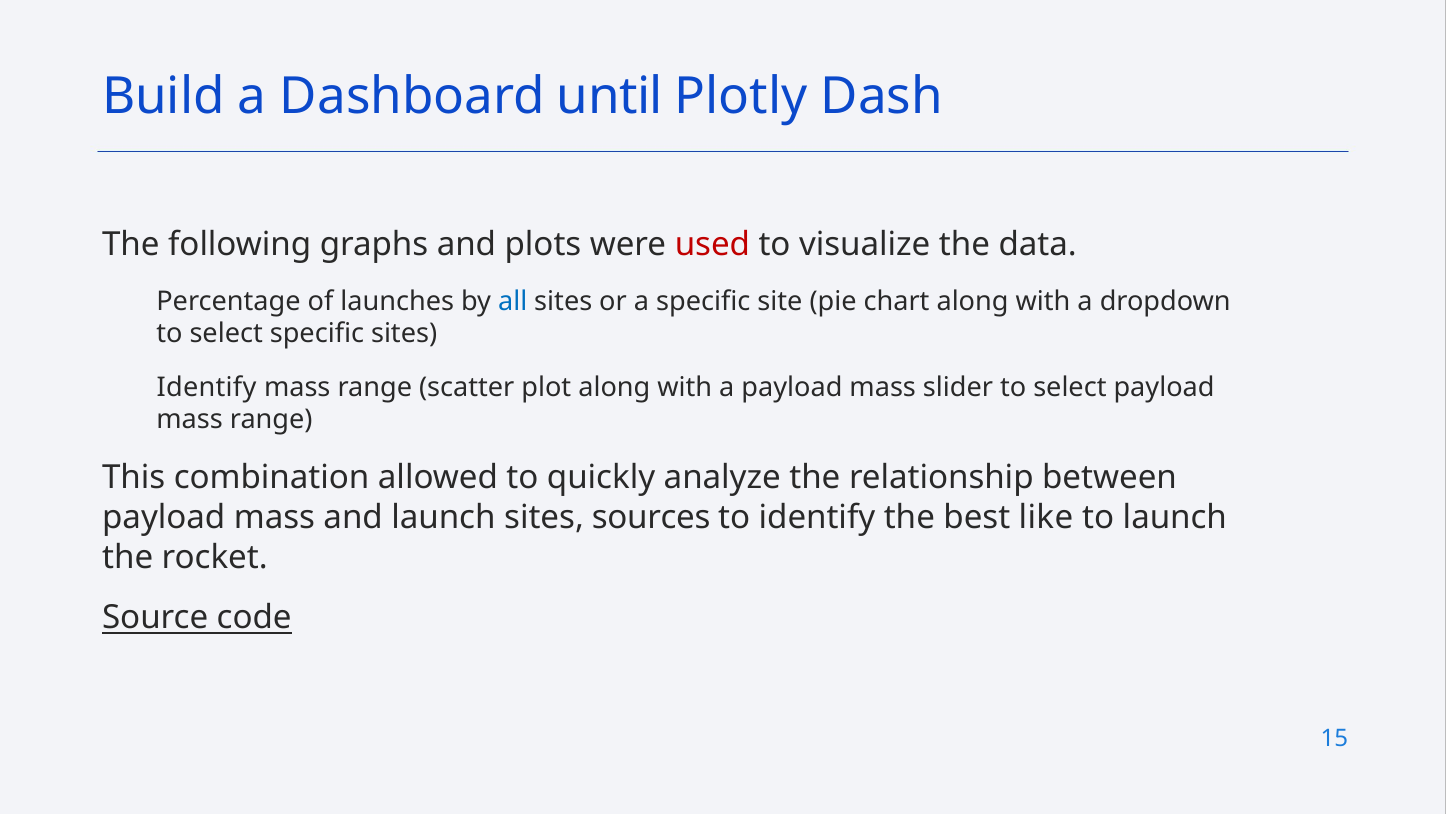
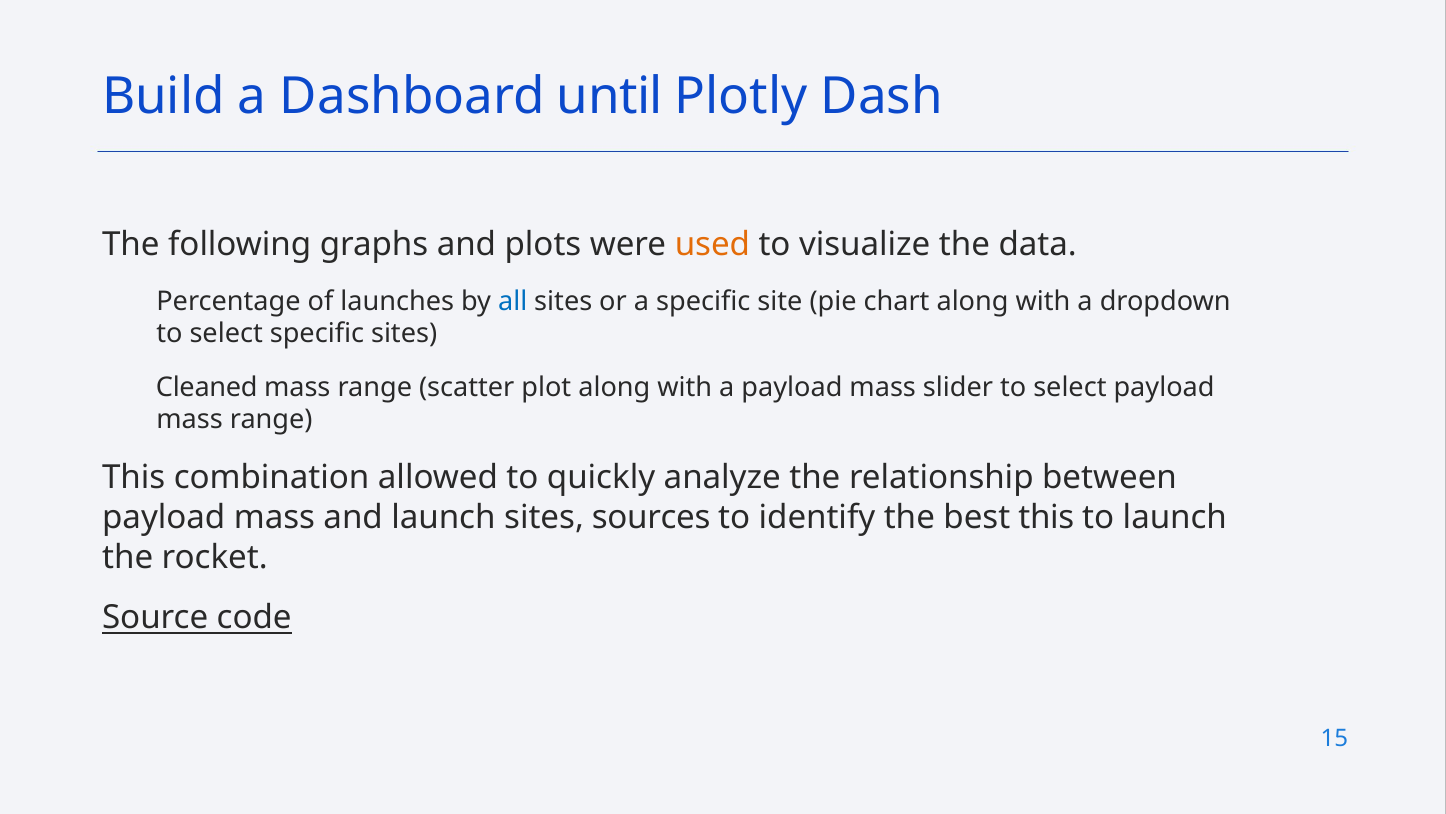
used colour: red -> orange
Identify at (207, 387): Identify -> Cleaned
best like: like -> this
